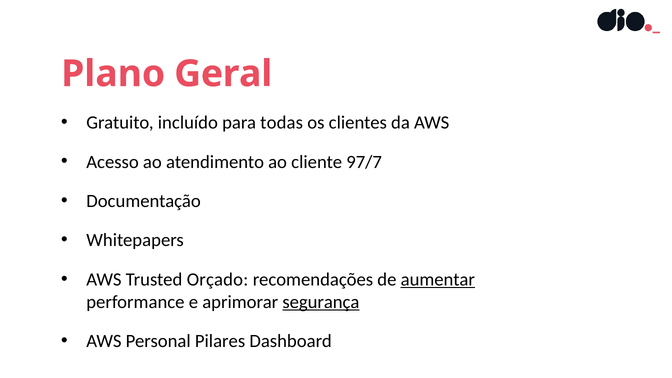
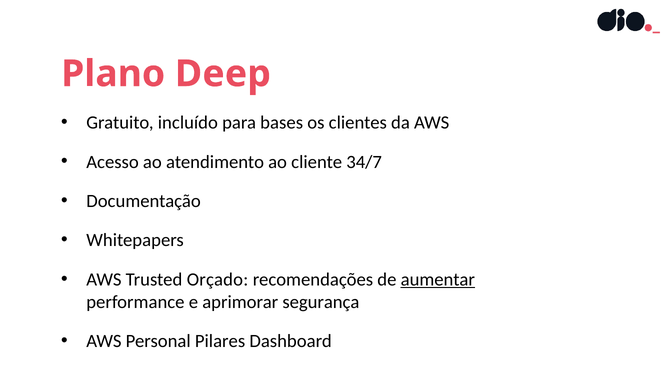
Geral: Geral -> Deep
todas: todas -> bases
97/7: 97/7 -> 34/7
segurança underline: present -> none
